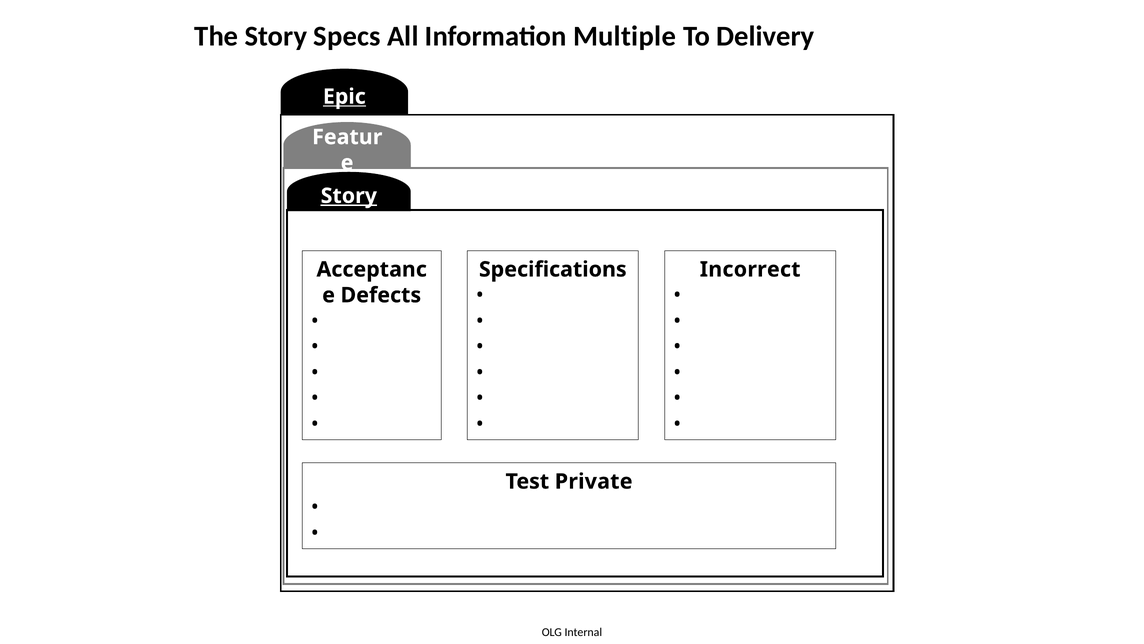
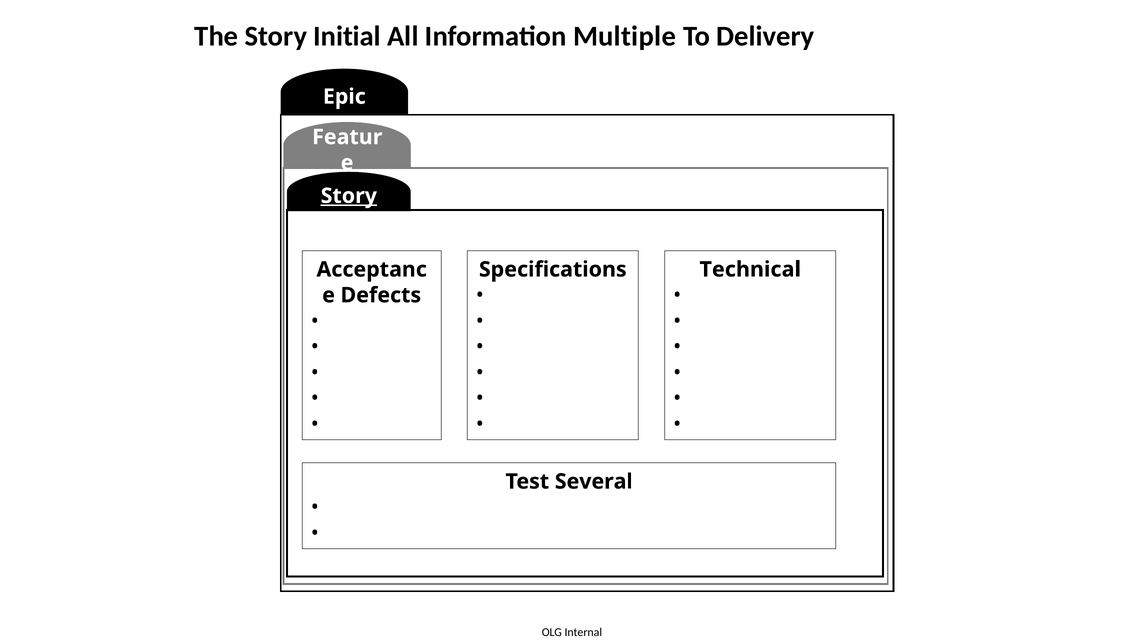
Specs: Specs -> Initial
Epic underline: present -> none
Incorrect: Incorrect -> Technical
Private: Private -> Several
